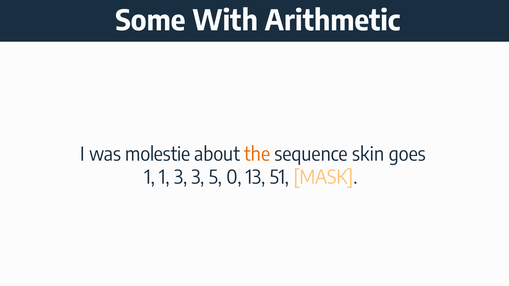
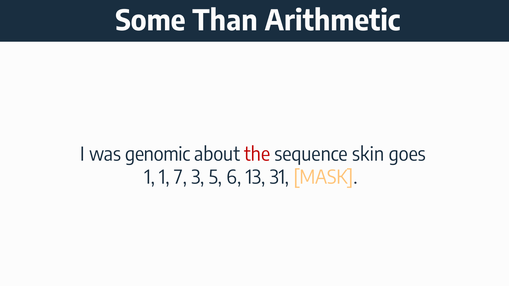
With: With -> Than
molestie: molestie -> genomic
the colour: orange -> red
1 3: 3 -> 7
0: 0 -> 6
51: 51 -> 31
